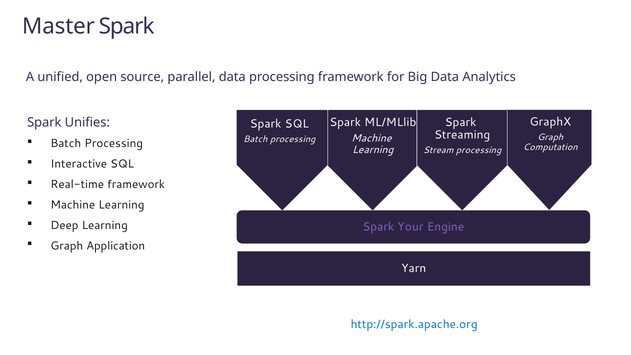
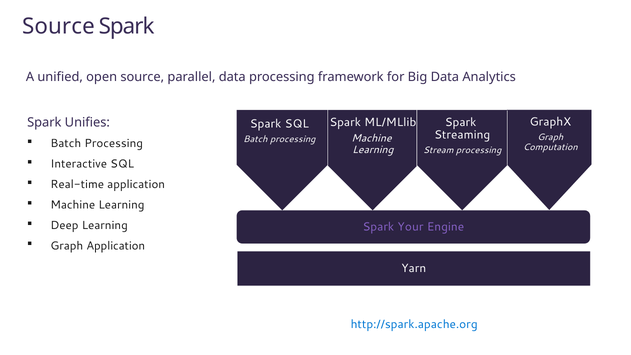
Master at (59, 26): Master -> Source
Real-time framework: framework -> application
